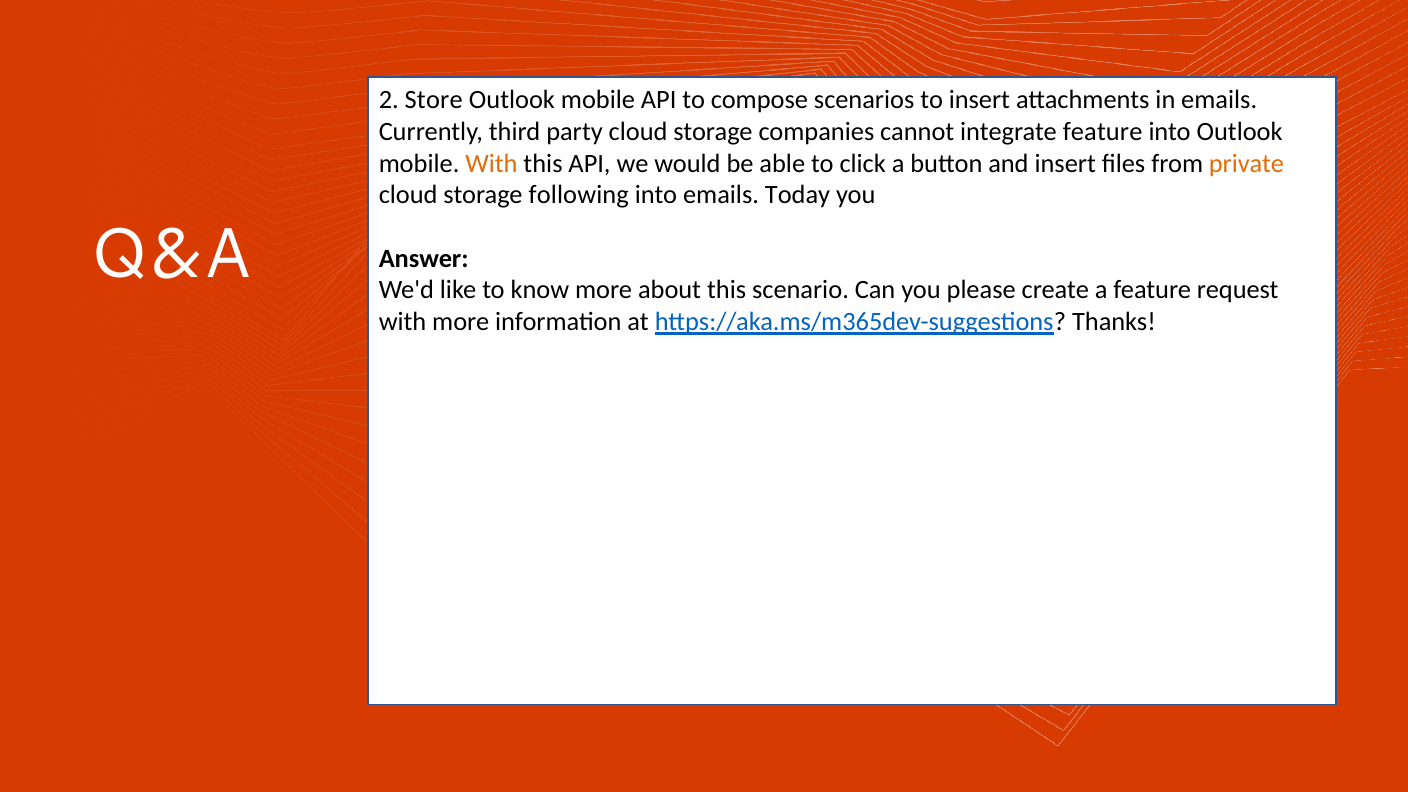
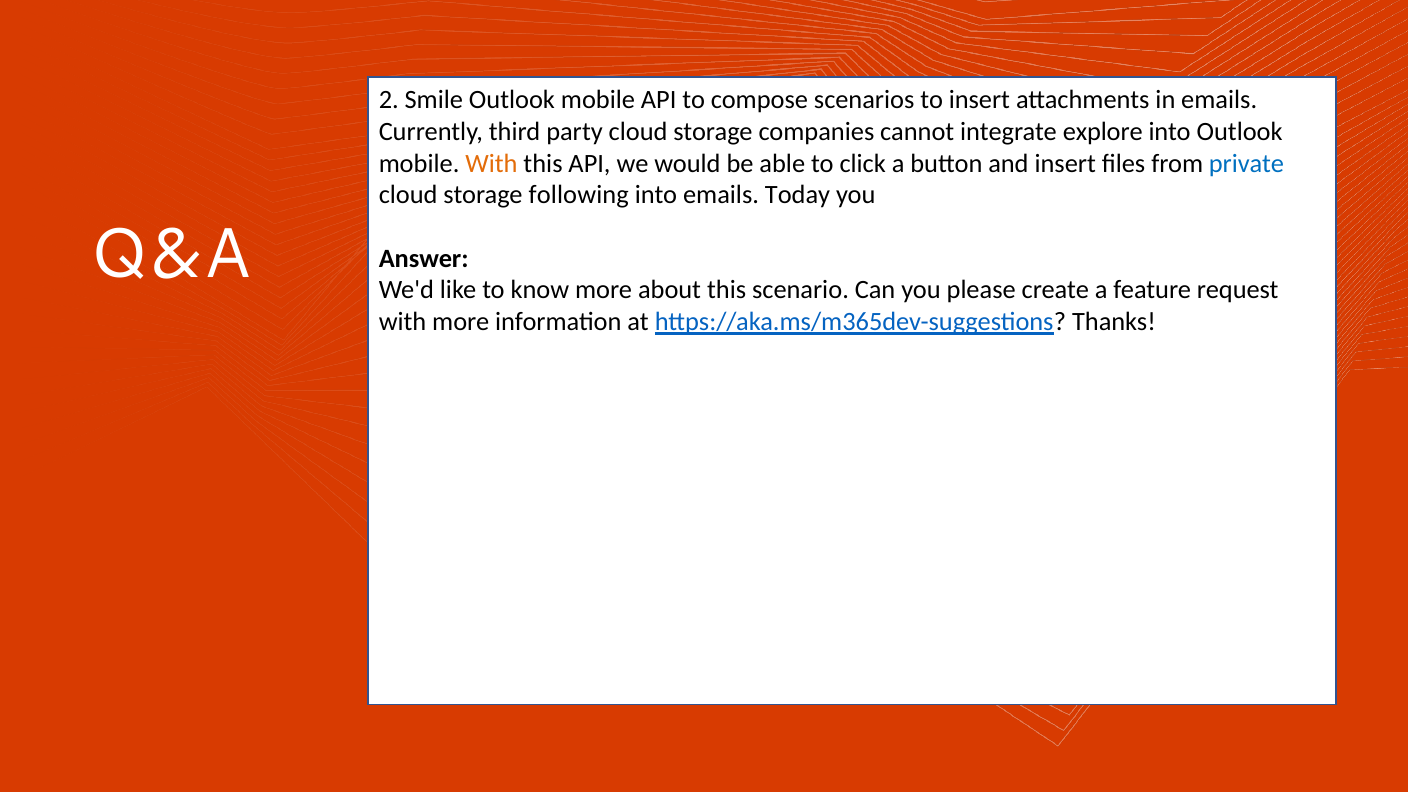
Store: Store -> Smile
integrate feature: feature -> explore
private colour: orange -> blue
